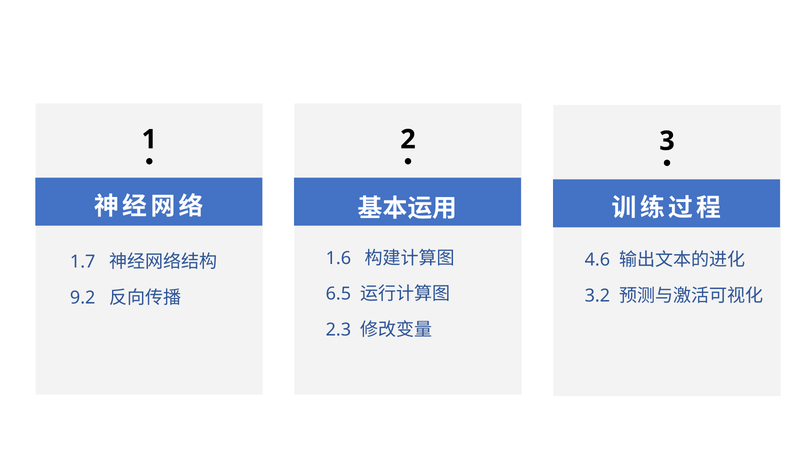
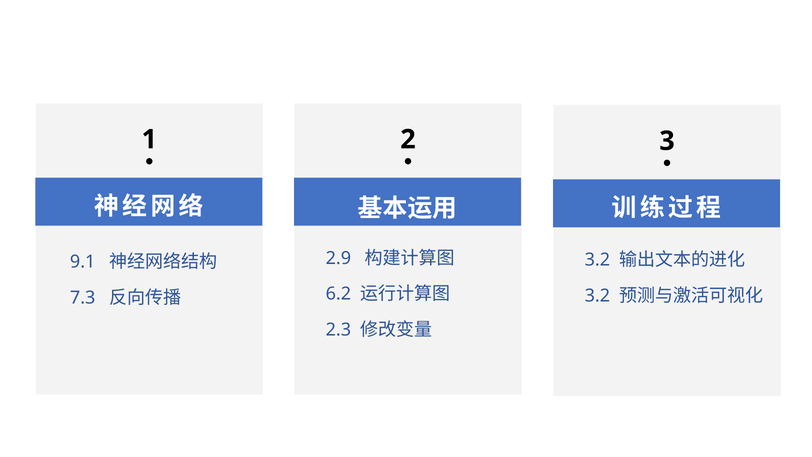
1.6: 1.6 -> 2.9
4.6 at (597, 260): 4.6 -> 3.2
1.7: 1.7 -> 9.1
6.5: 6.5 -> 6.2
9.2: 9.2 -> 7.3
